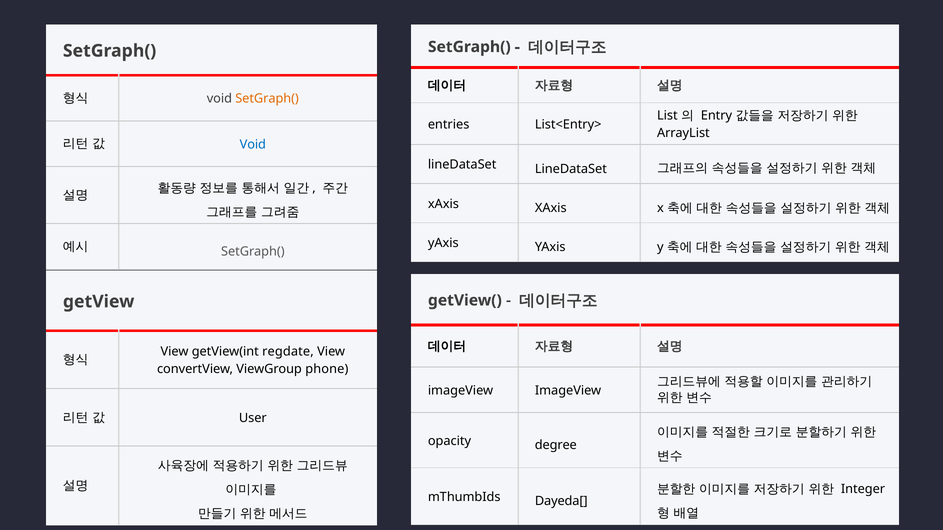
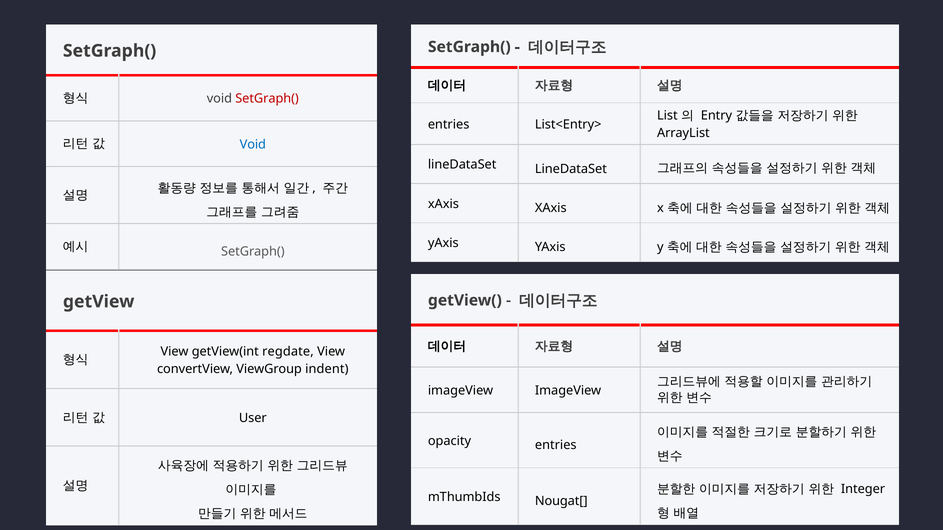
SetGraph( at (267, 99) colour: orange -> red
phone: phone -> indent
opacity degree: degree -> entries
Dayeda[: Dayeda[ -> Nougat[
